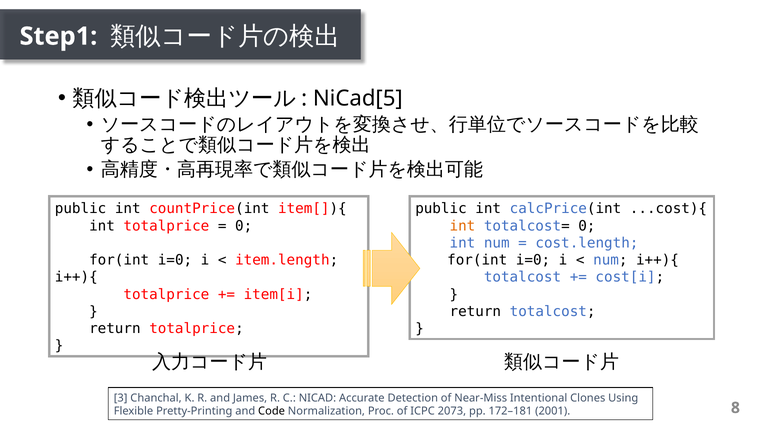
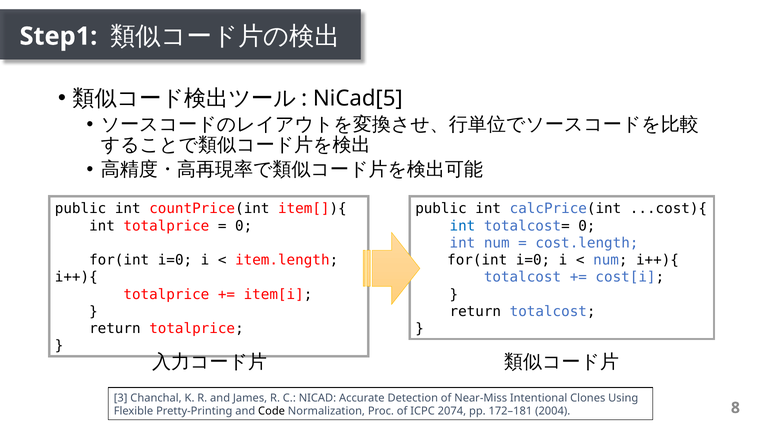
int at (462, 226) colour: orange -> blue
2073: 2073 -> 2074
2001: 2001 -> 2004
